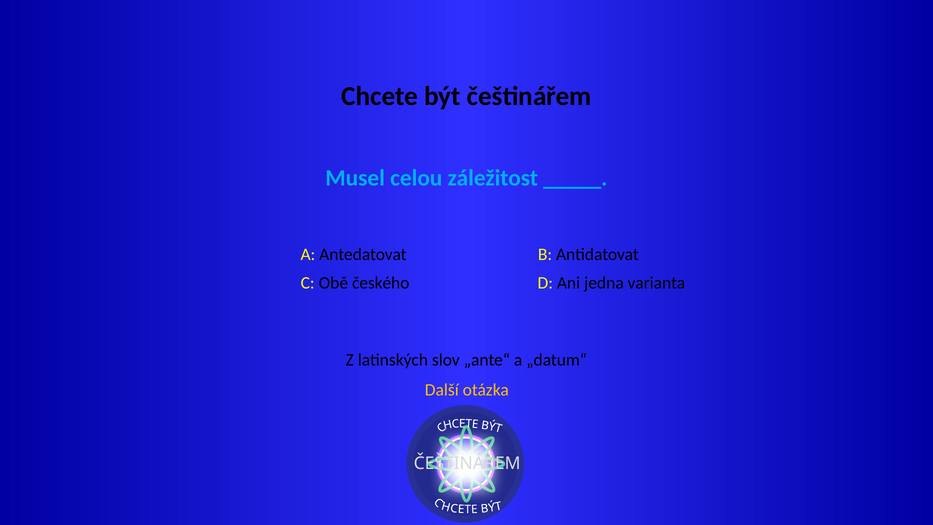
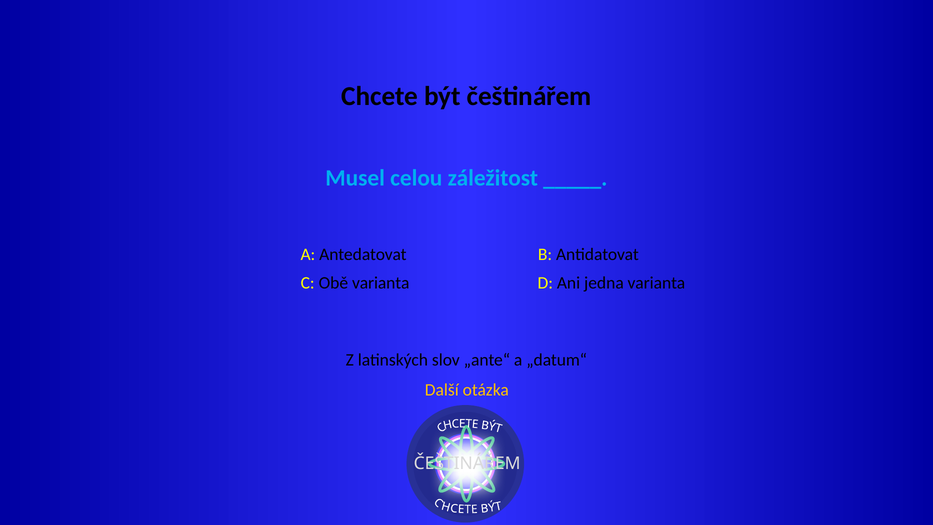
Obě českého: českého -> varianta
